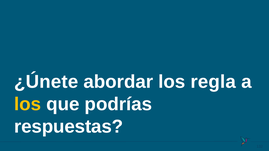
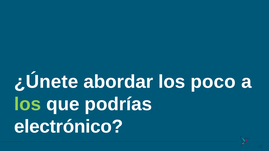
regla: regla -> poco
los at (28, 104) colour: yellow -> light green
respuestas: respuestas -> electrónico
